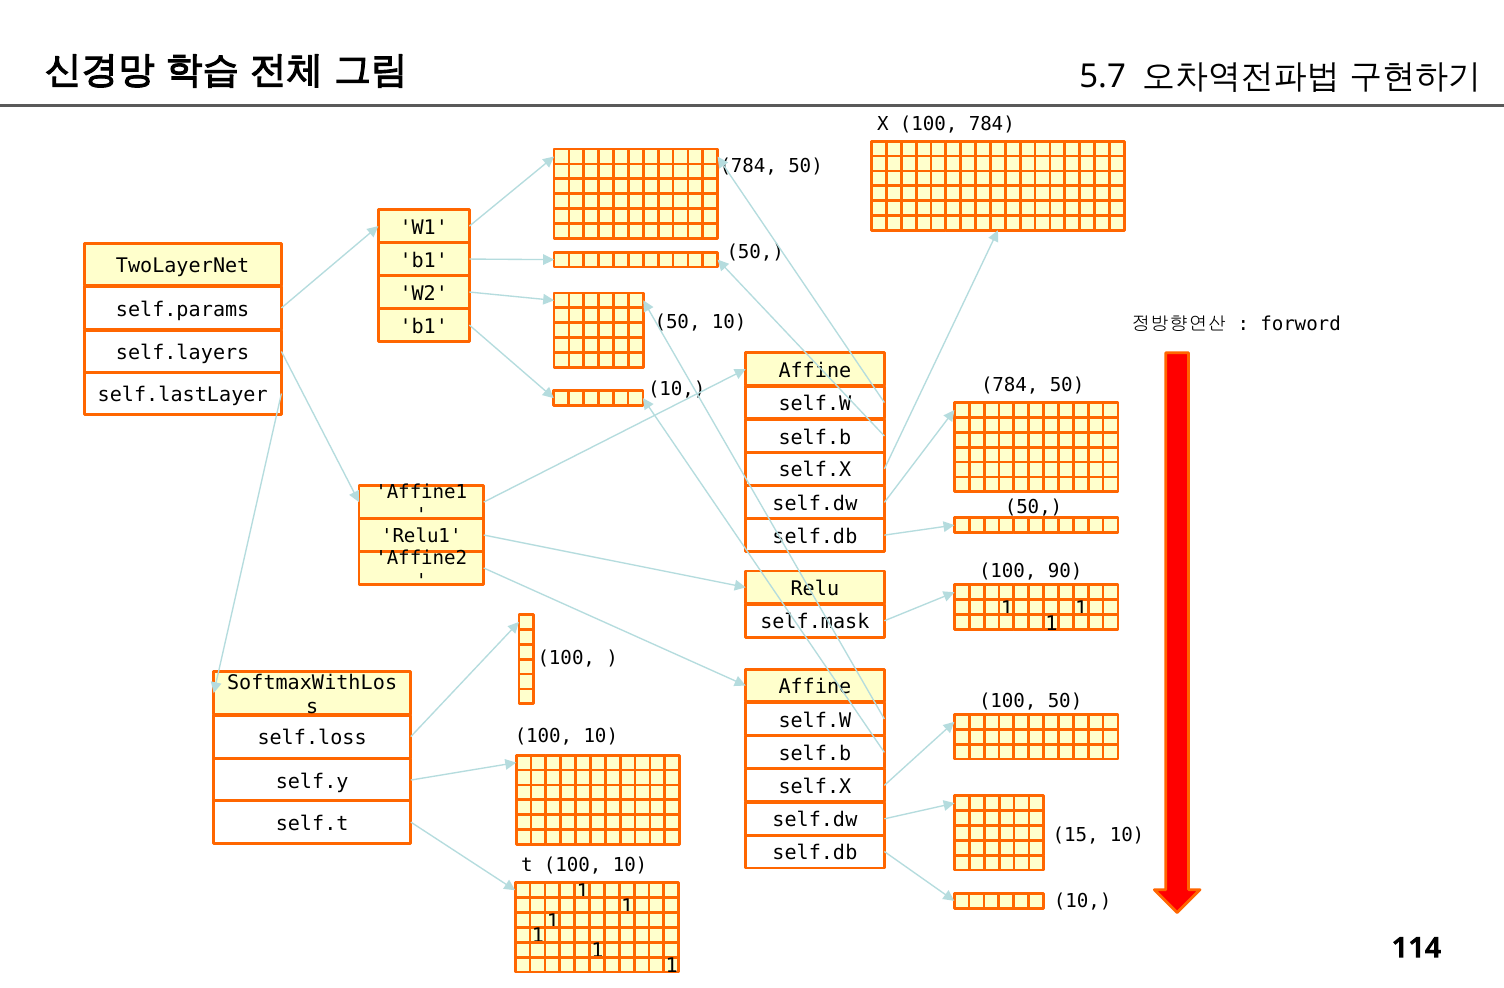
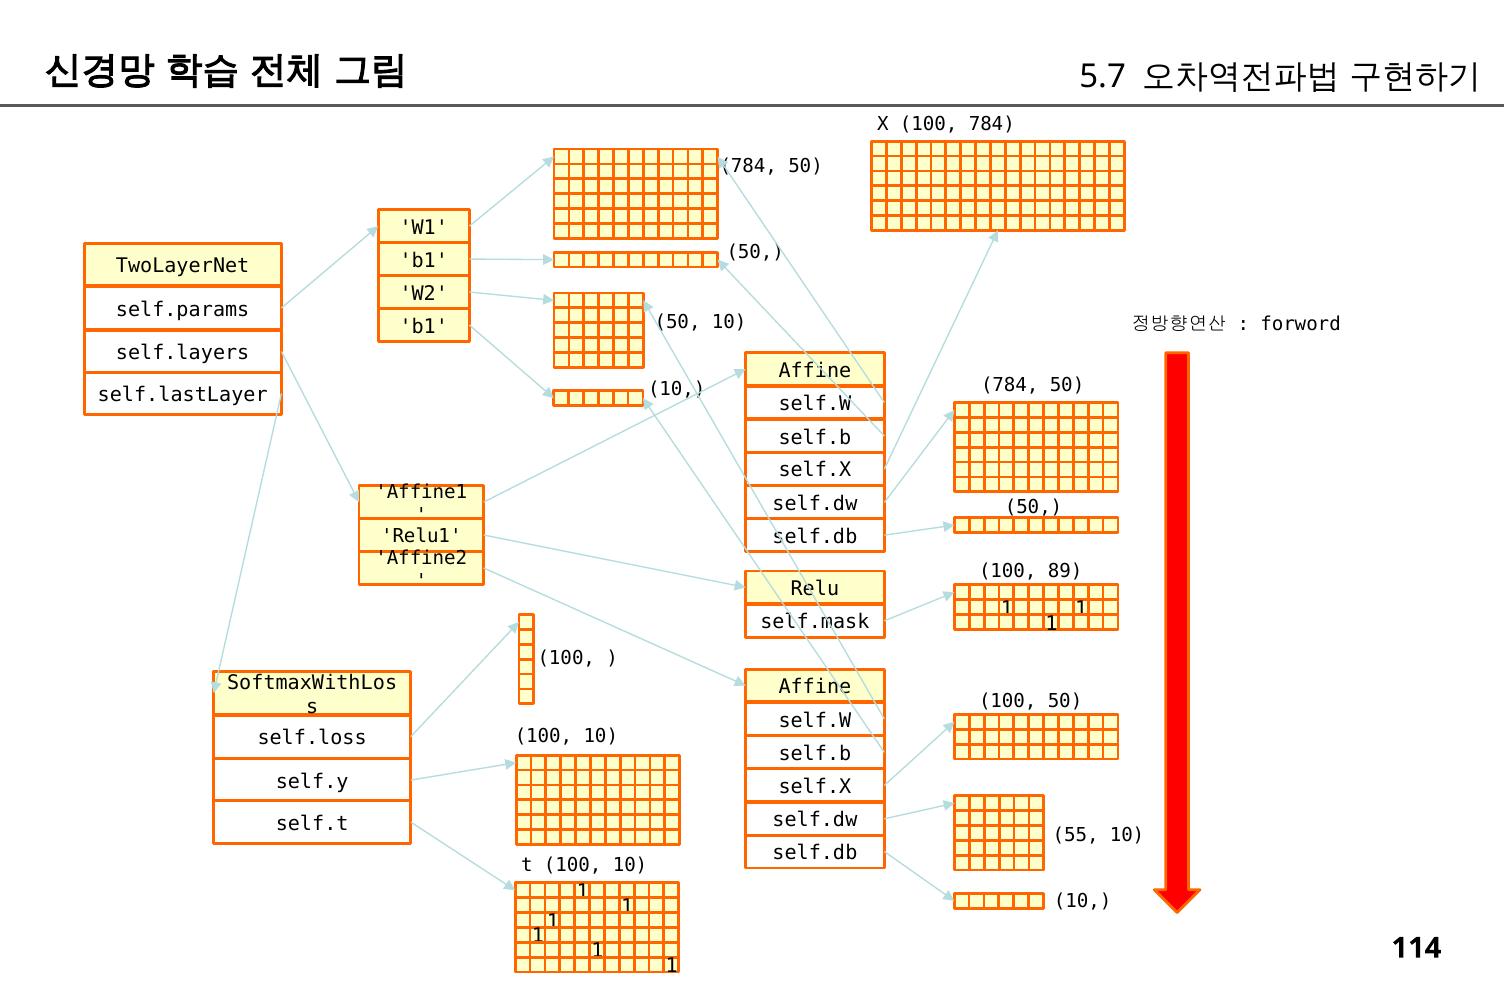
90: 90 -> 89
15: 15 -> 55
